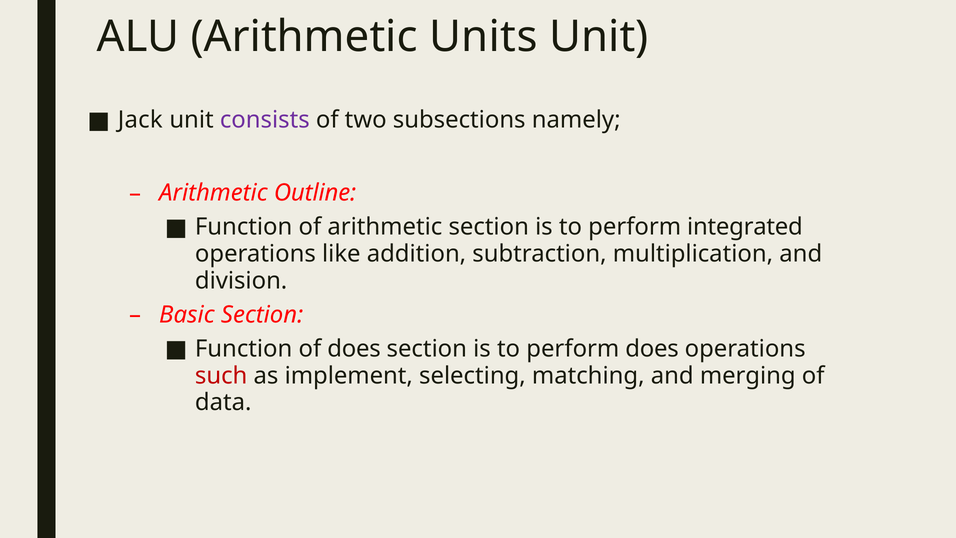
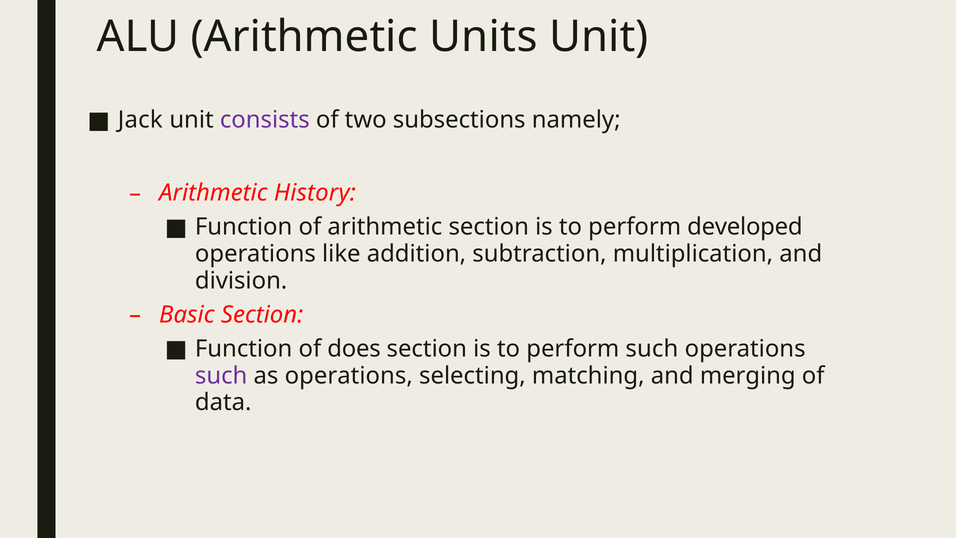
Outline: Outline -> History
integrated: integrated -> developed
perform does: does -> such
such at (221, 375) colour: red -> purple
as implement: implement -> operations
